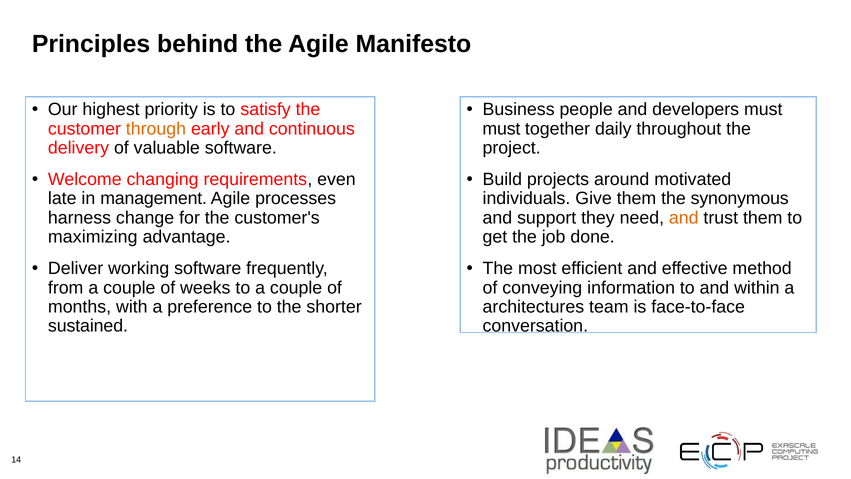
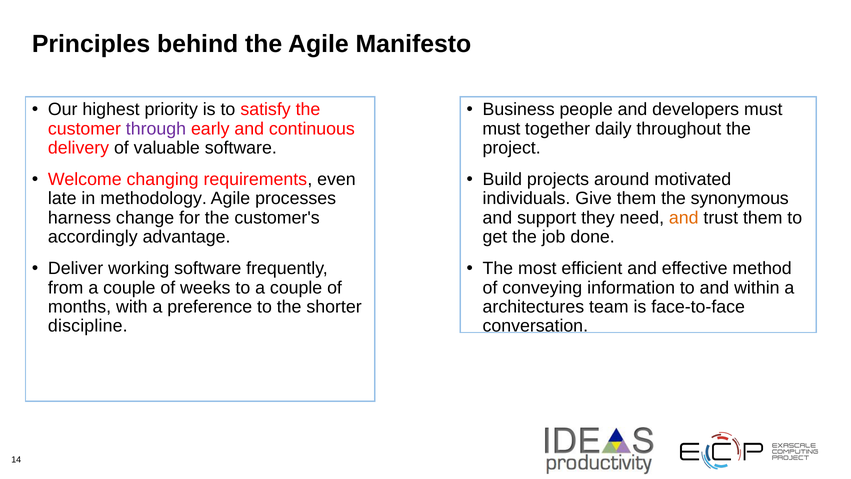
through colour: orange -> purple
management: management -> methodology
maximizing: maximizing -> accordingly
sustained: sustained -> discipline
